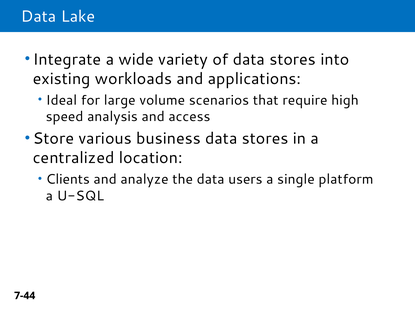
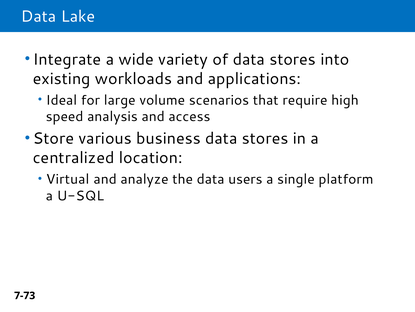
Clients: Clients -> Virtual
7-44: 7-44 -> 7-73
